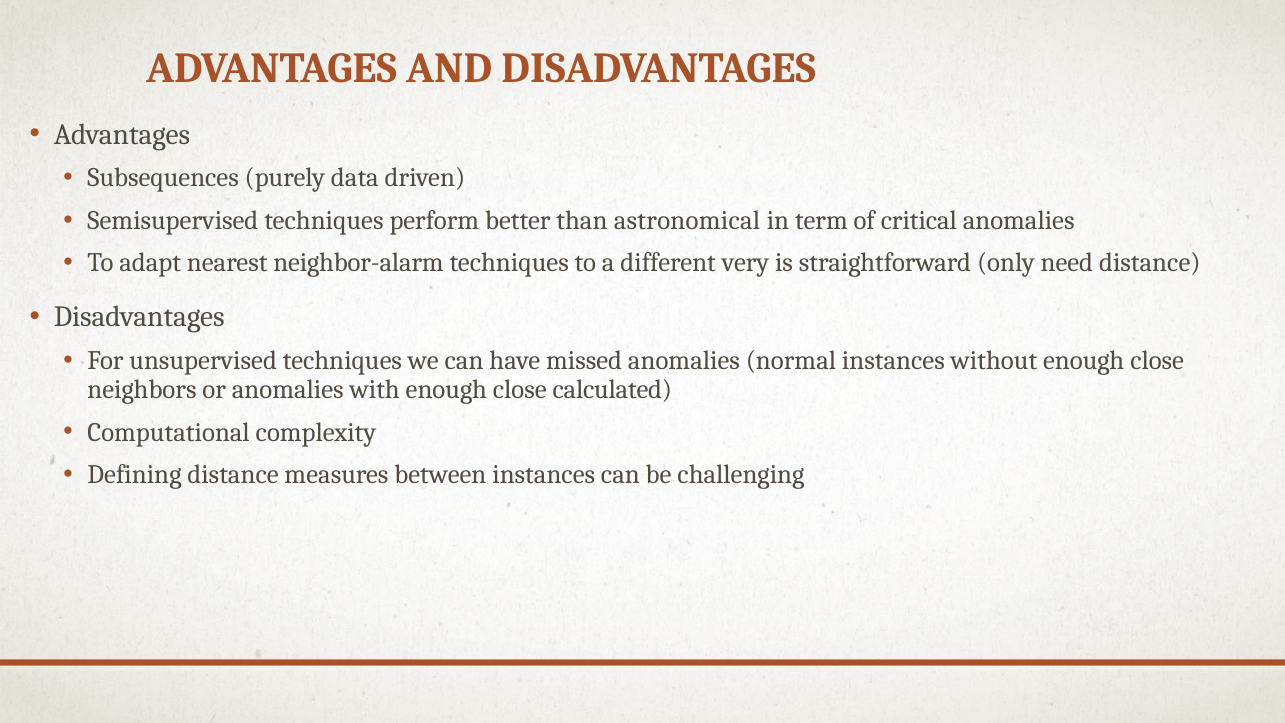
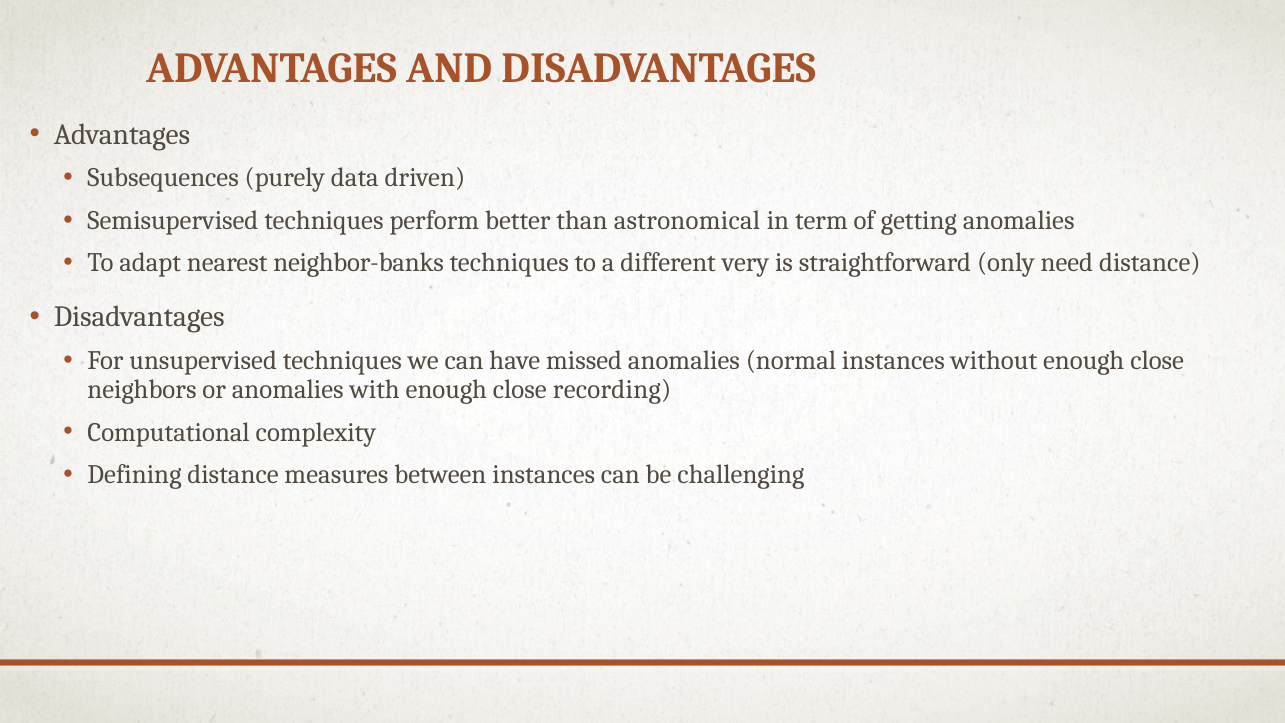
critical: critical -> getting
neighbor-alarm: neighbor-alarm -> neighbor-banks
calculated: calculated -> recording
